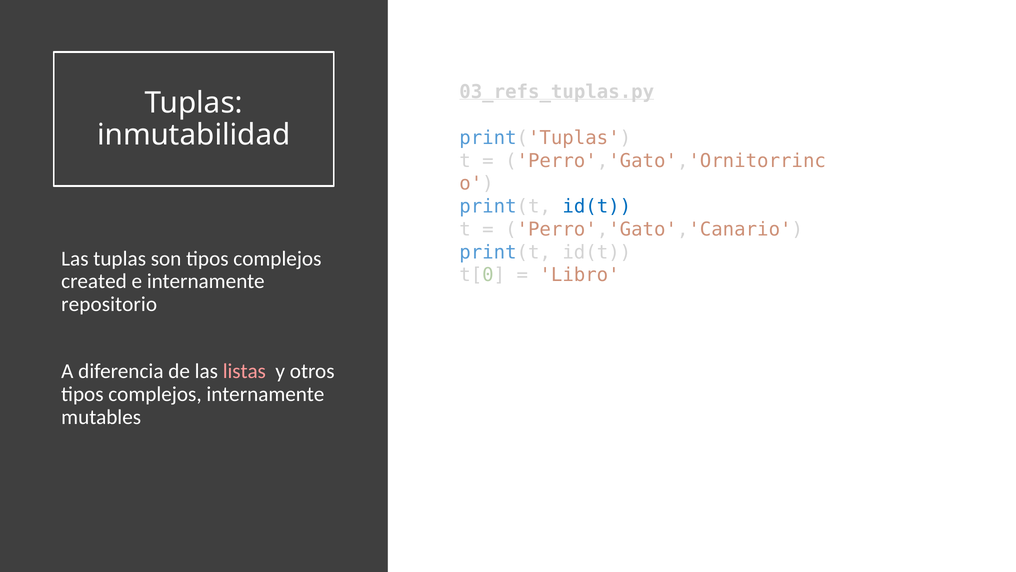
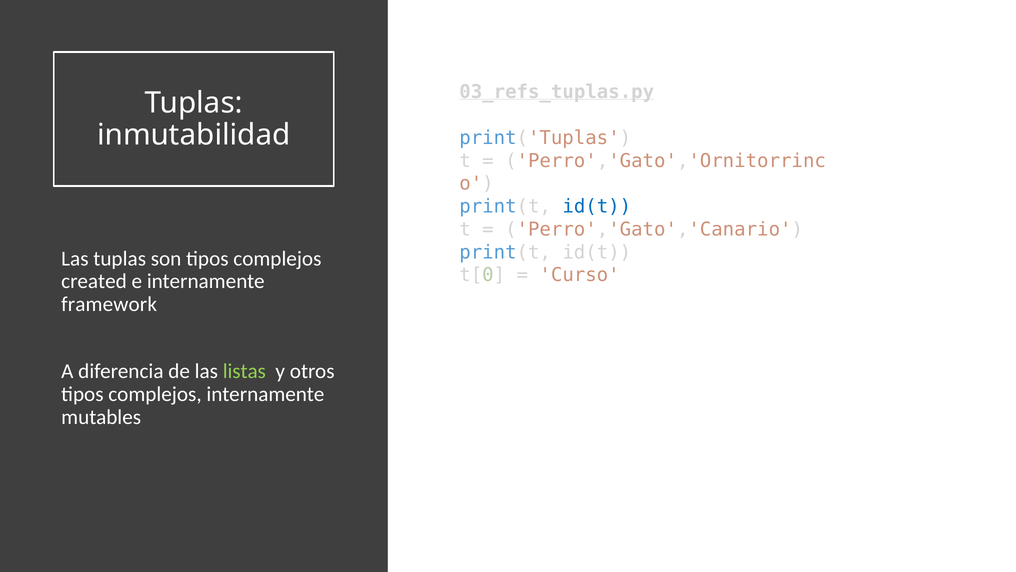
Libro: Libro -> Curso
repositorio: repositorio -> framework
listas colour: pink -> light green
